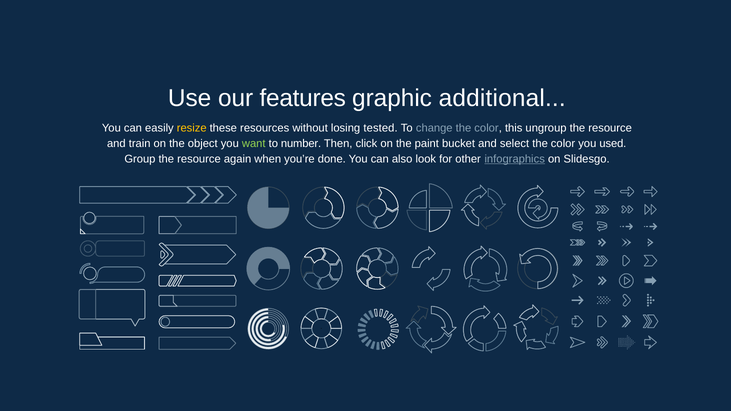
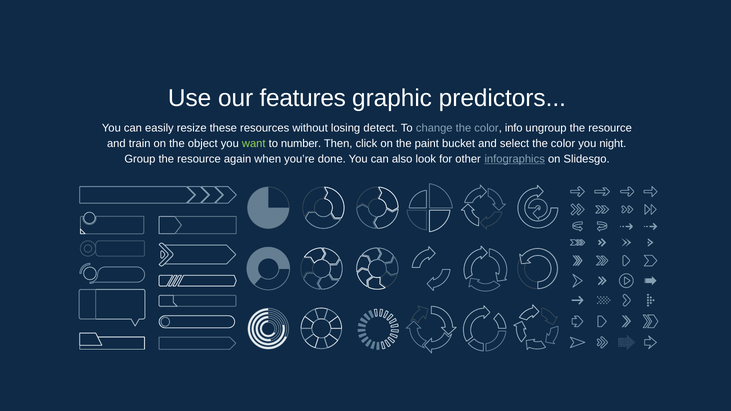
additional: additional -> predictors
resize colour: yellow -> white
tested: tested -> detect
this: this -> info
used: used -> night
